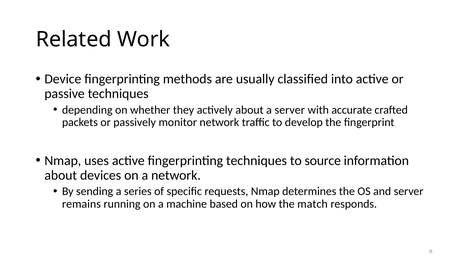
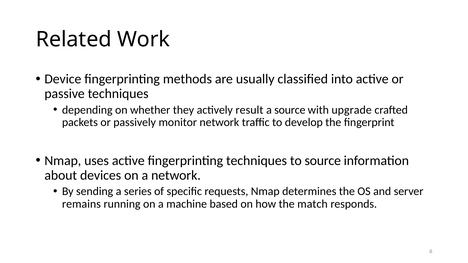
actively about: about -> result
a server: server -> source
accurate: accurate -> upgrade
